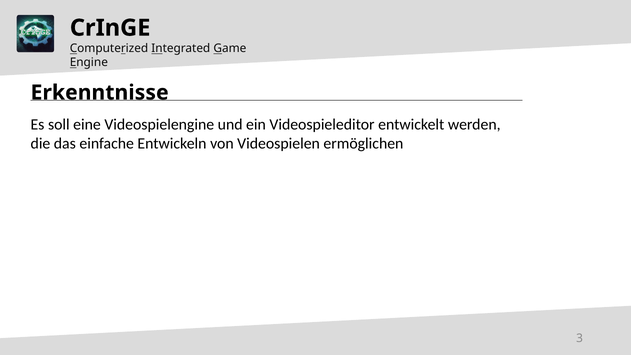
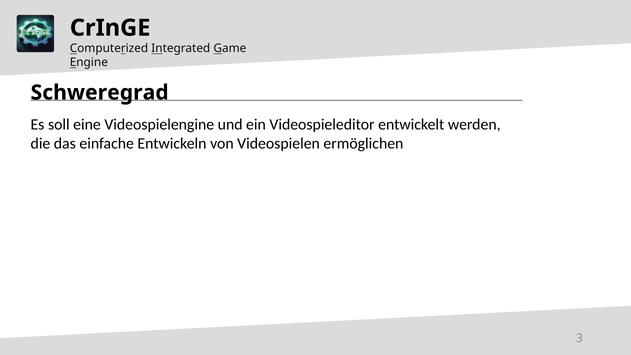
Erkenntnisse: Erkenntnisse -> Schweregrad
